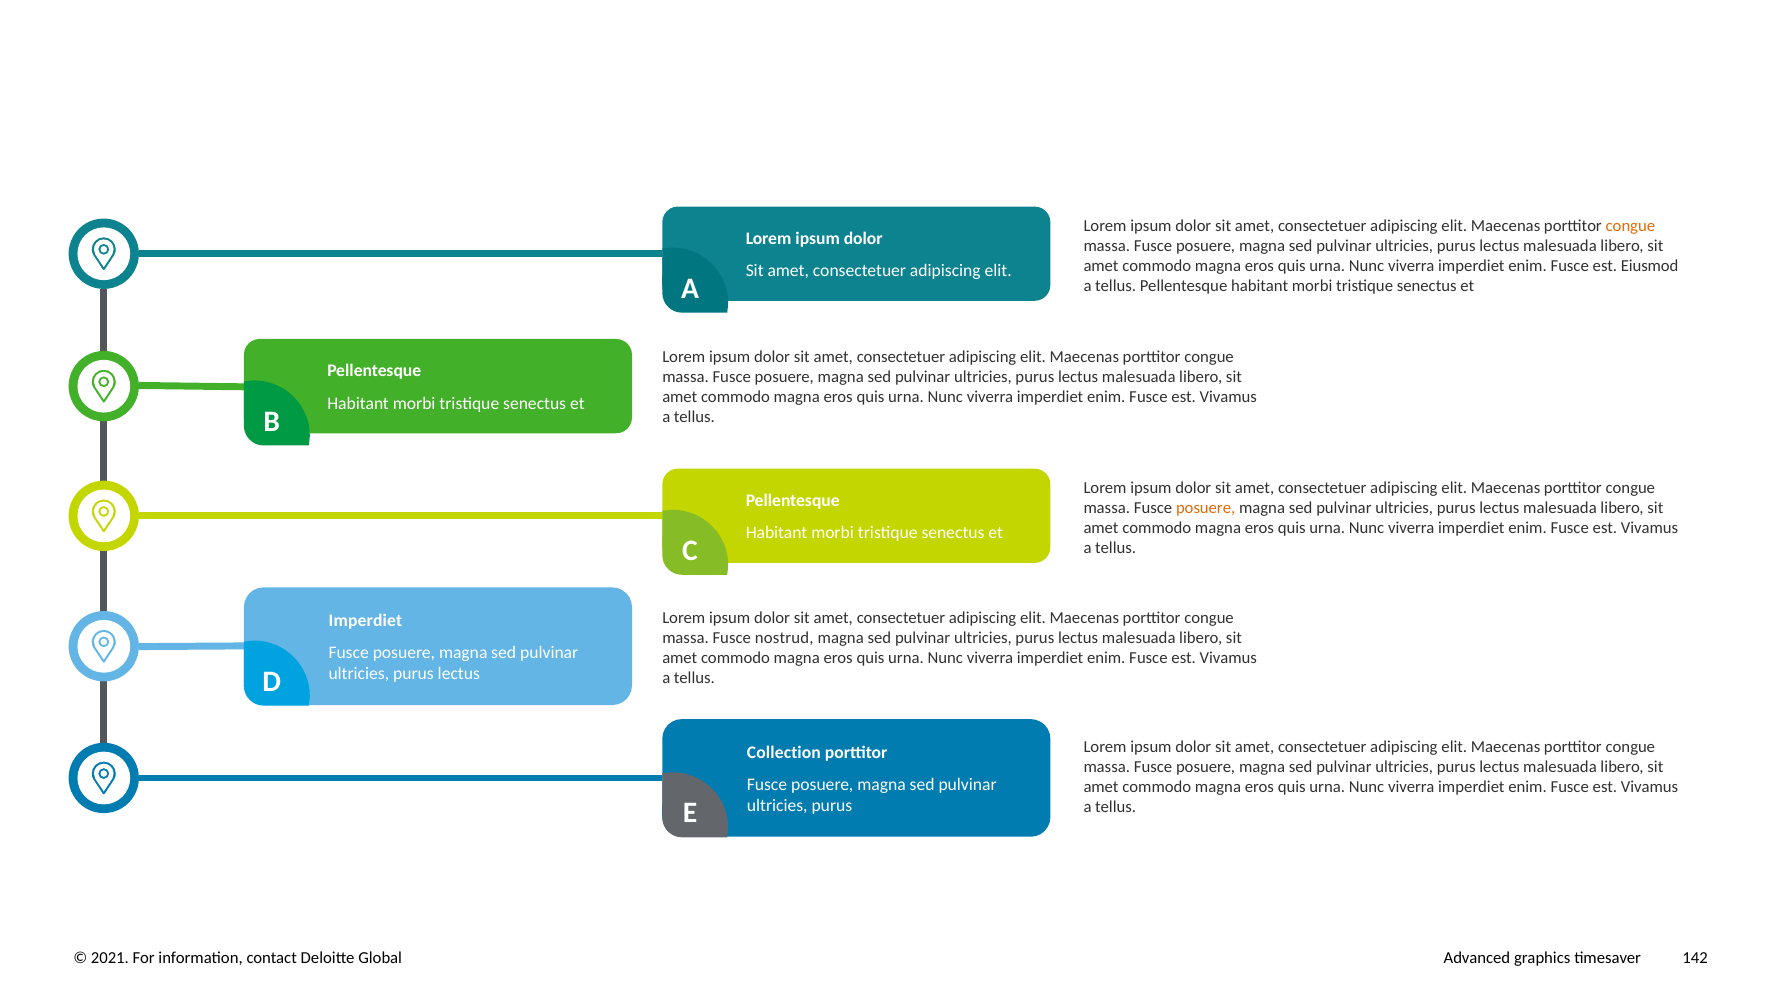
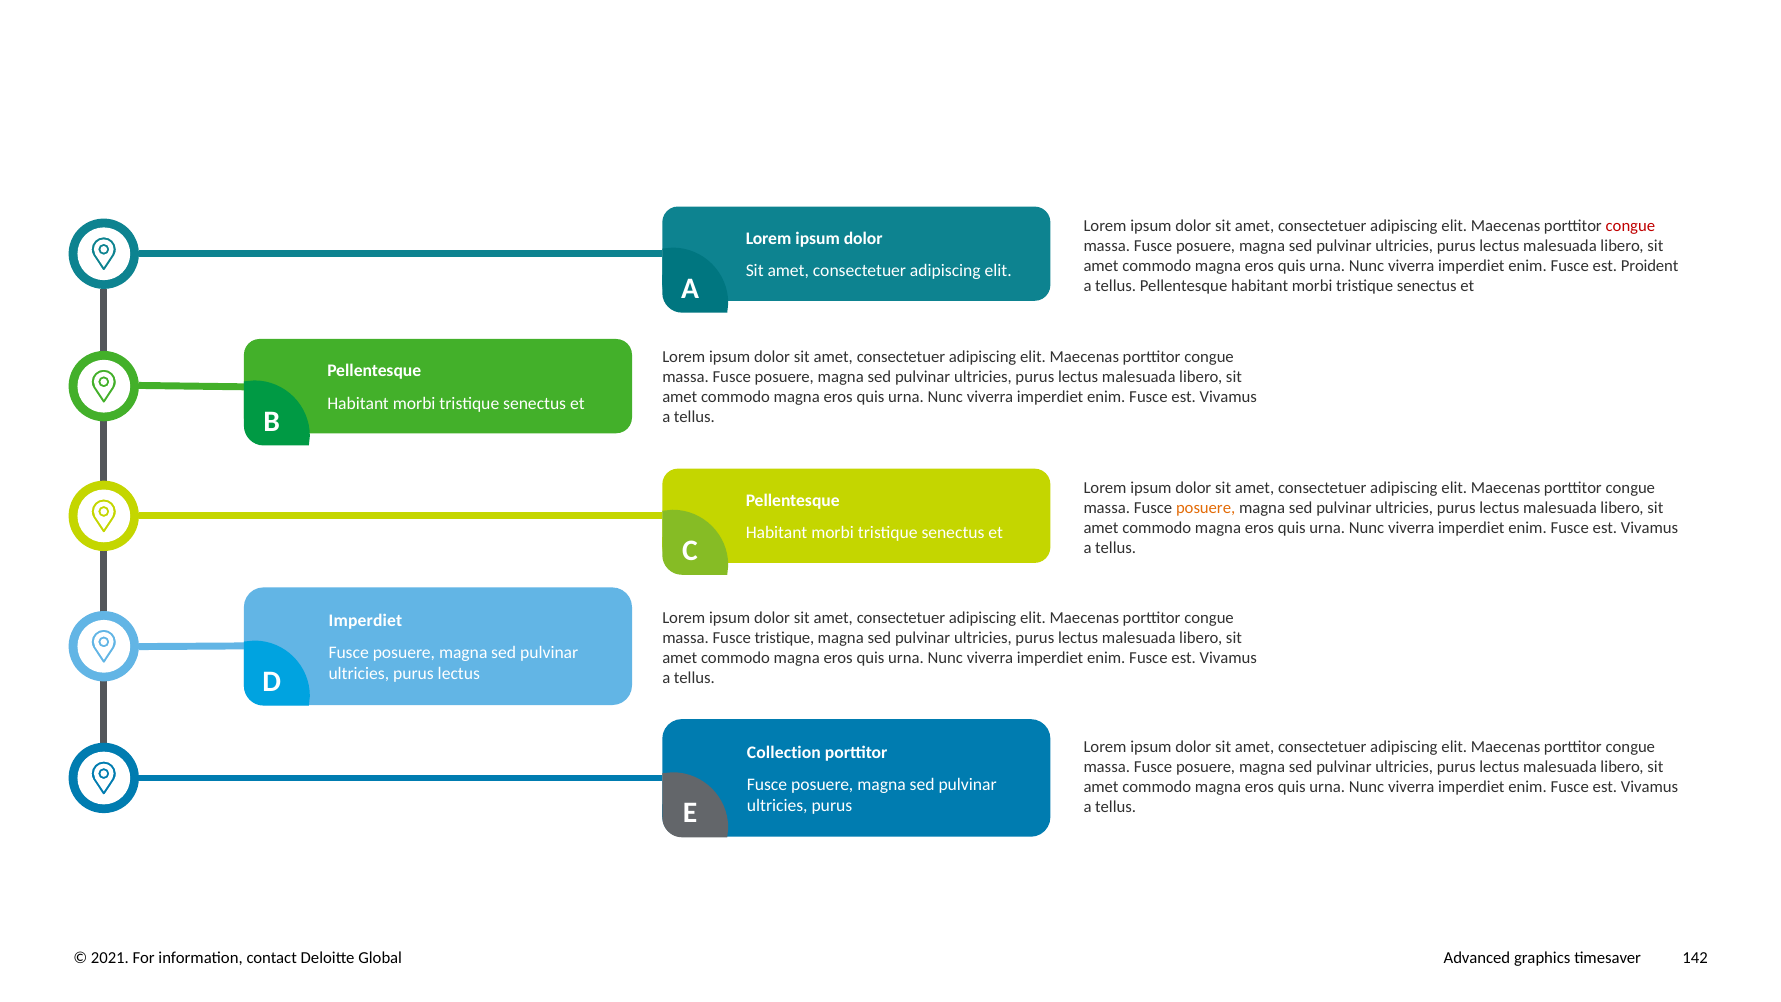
congue at (1630, 226) colour: orange -> red
Eiusmod: Eiusmod -> Proident
Fusce nostrud: nostrud -> tristique
